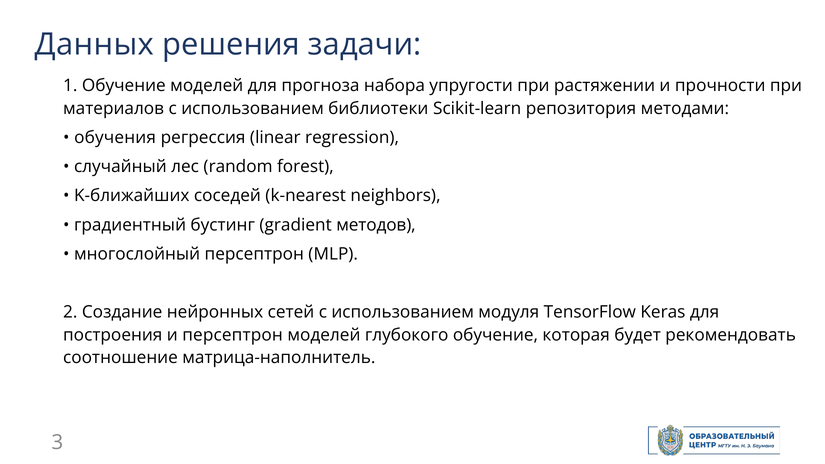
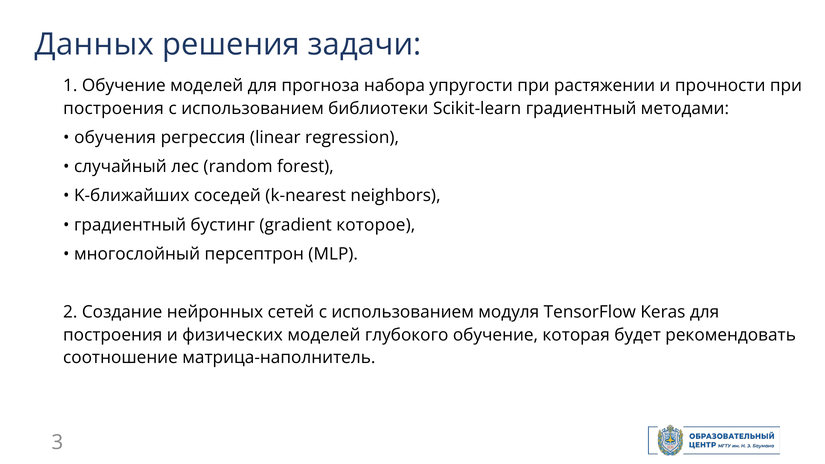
материалов at (114, 108): материалов -> построения
Scikit-learn репозитория: репозитория -> градиентный
методов: методов -> которое
и персептрон: персептрон -> физических
